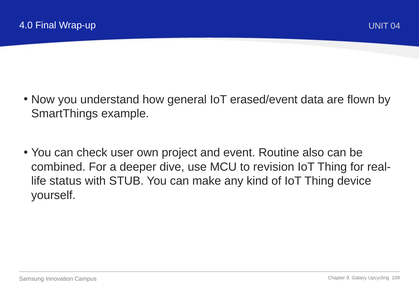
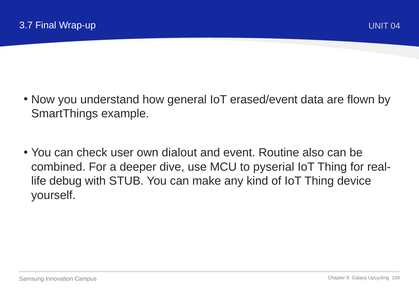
4.0: 4.0 -> 3.7
project: project -> dialout
revision: revision -> pyserial
status: status -> debug
